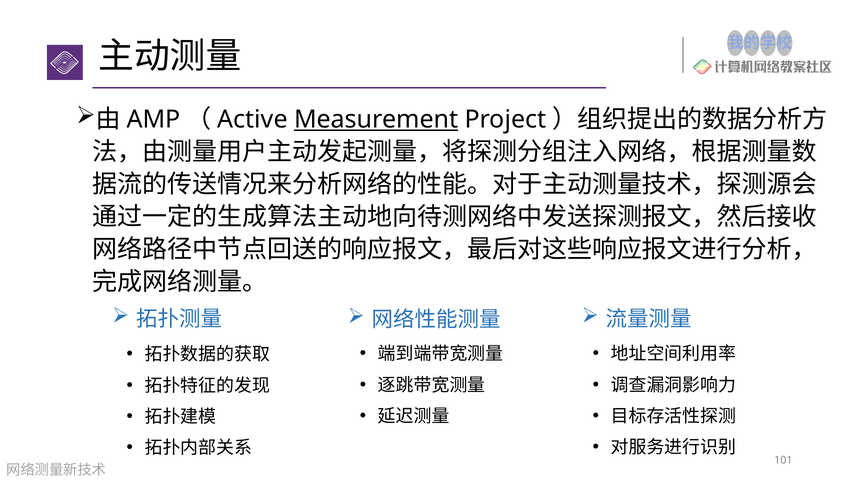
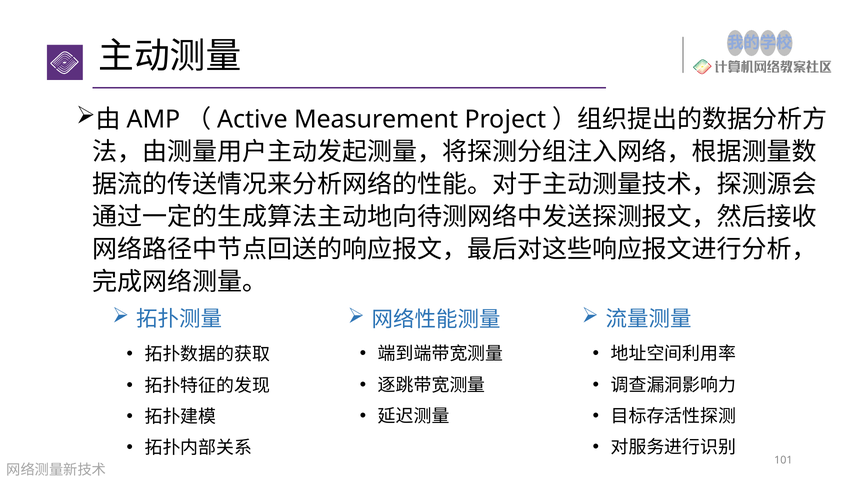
Measurement underline: present -> none
